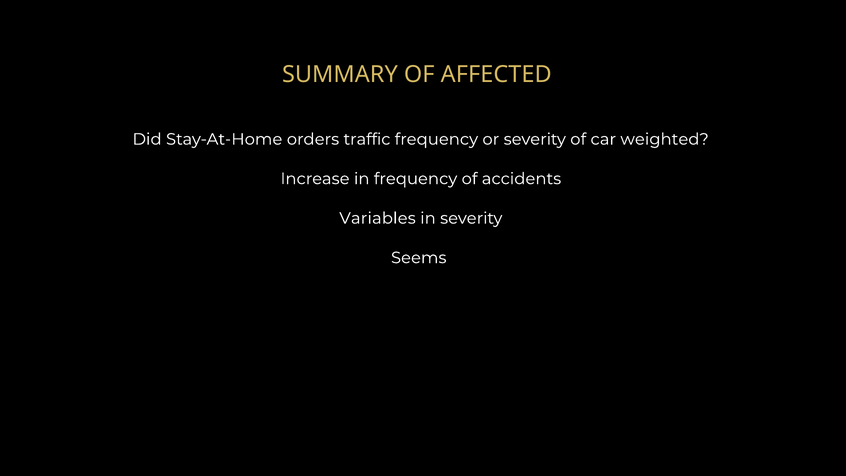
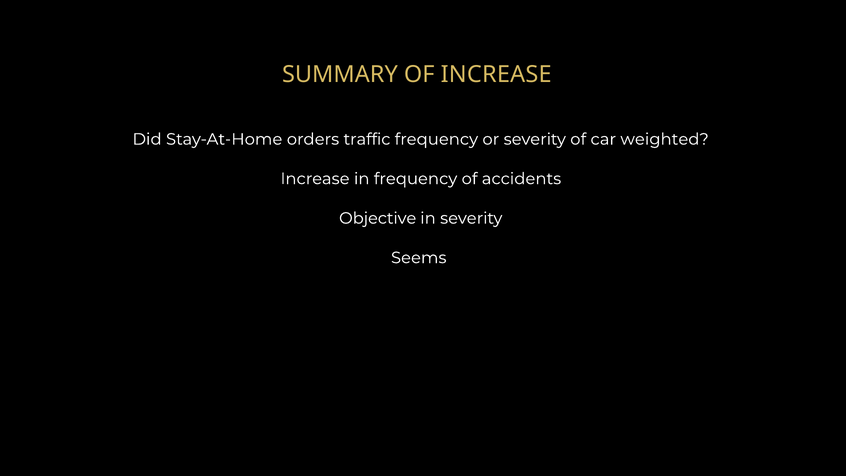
OF AFFECTED: AFFECTED -> INCREASE
Variables: Variables -> Objective
